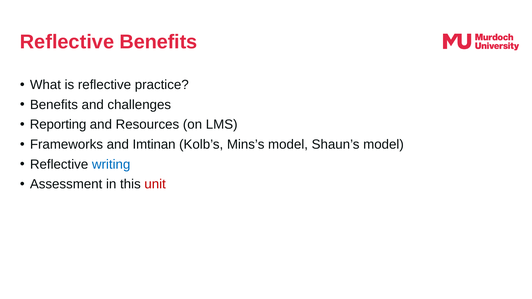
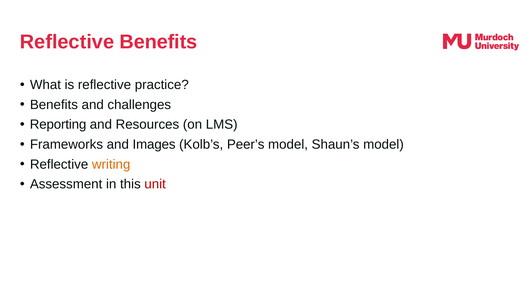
Imtinan: Imtinan -> Images
Mins’s: Mins’s -> Peer’s
writing colour: blue -> orange
